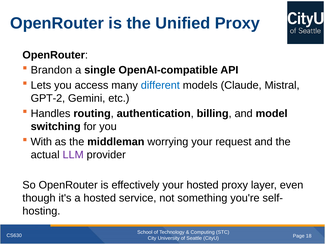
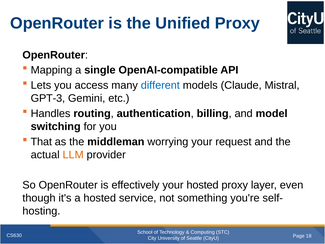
Brandon: Brandon -> Mapping
GPT-2: GPT-2 -> GPT-3
With: With -> That
LLM colour: purple -> orange
